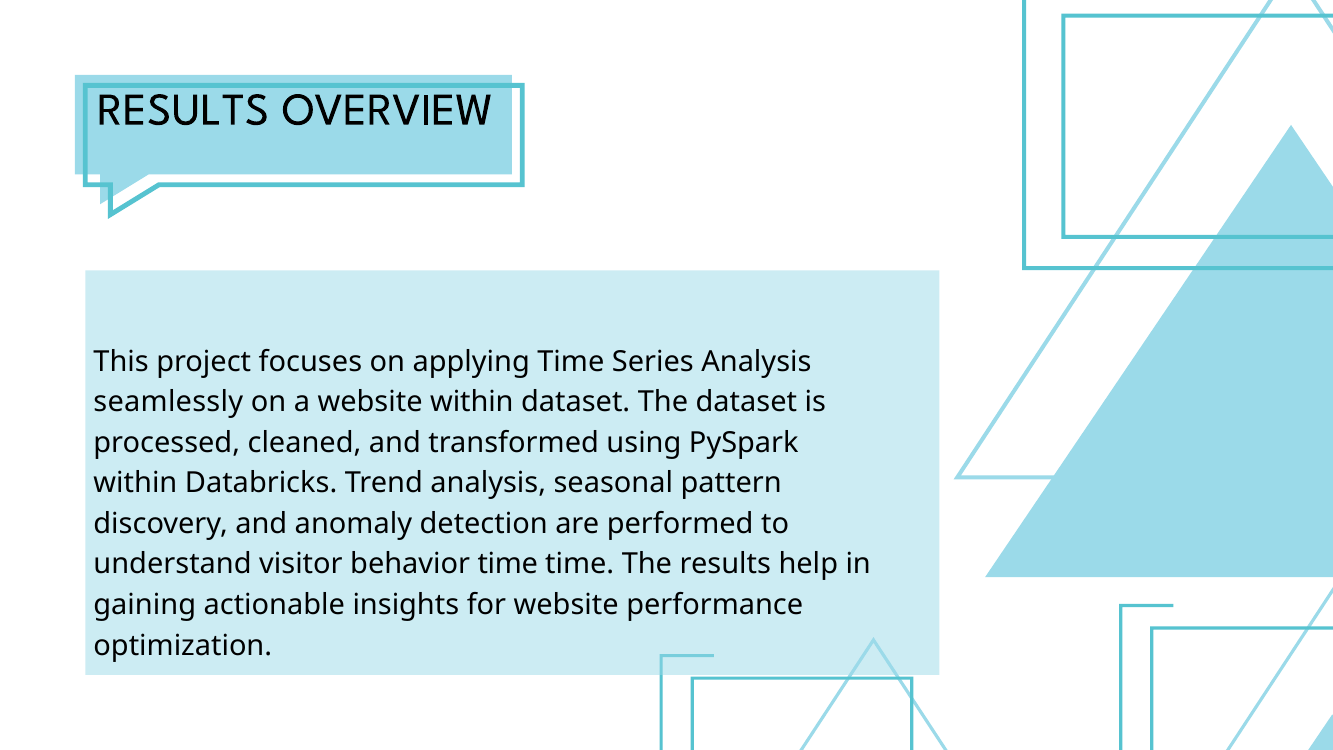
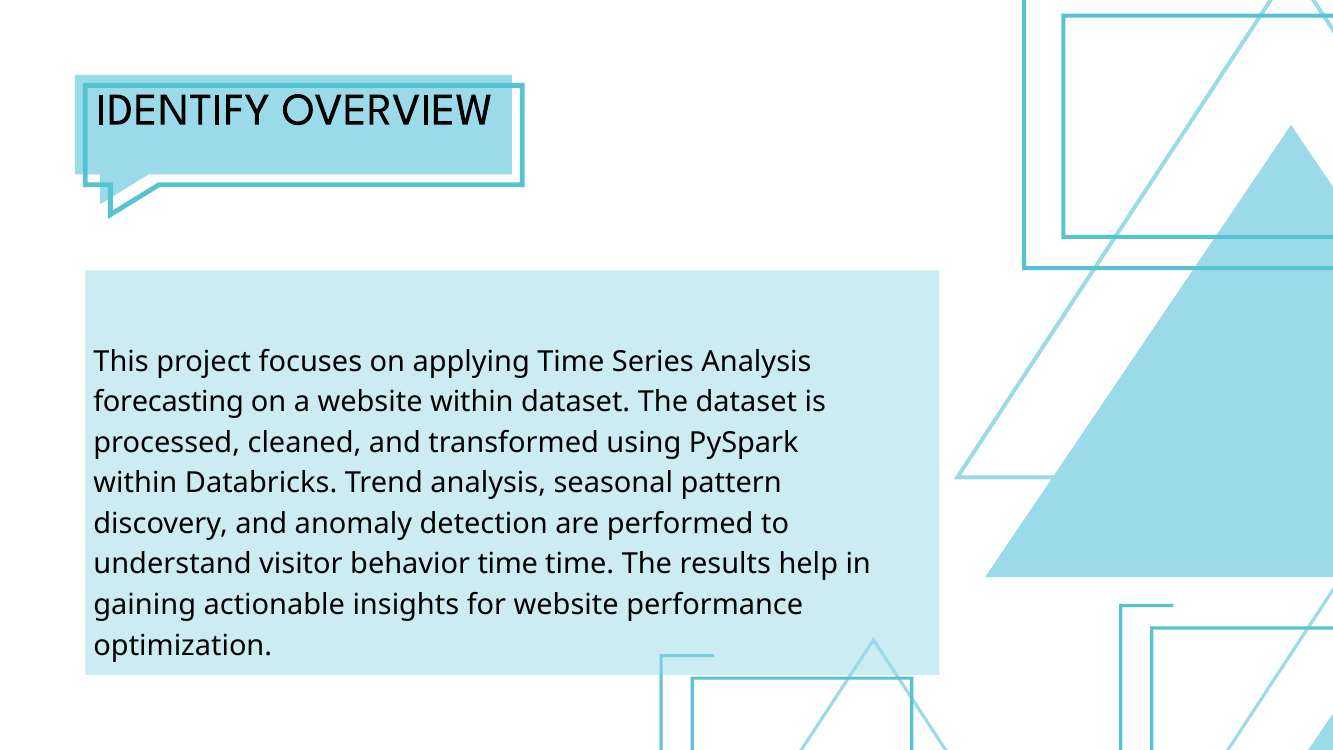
RESULTS at (183, 110): RESULTS -> IDENTIFY
seamlessly: seamlessly -> forecasting
